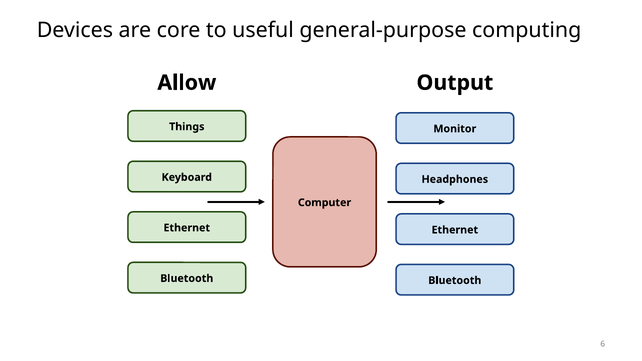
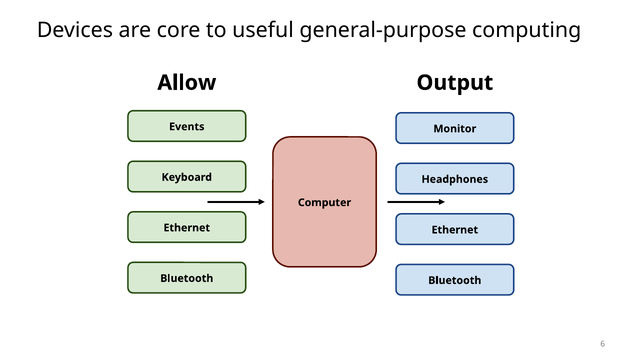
Things: Things -> Events
